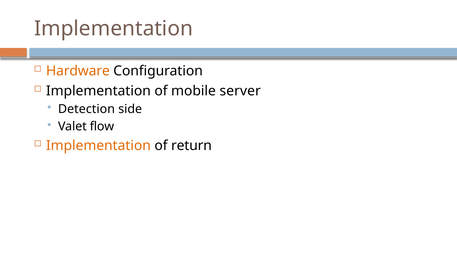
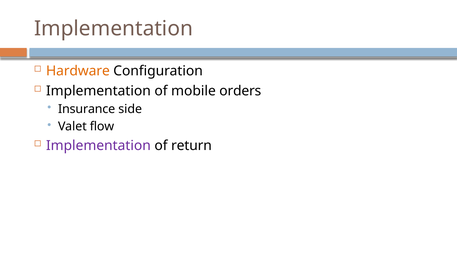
server: server -> orders
Detection: Detection -> Insurance
Implementation at (98, 146) colour: orange -> purple
